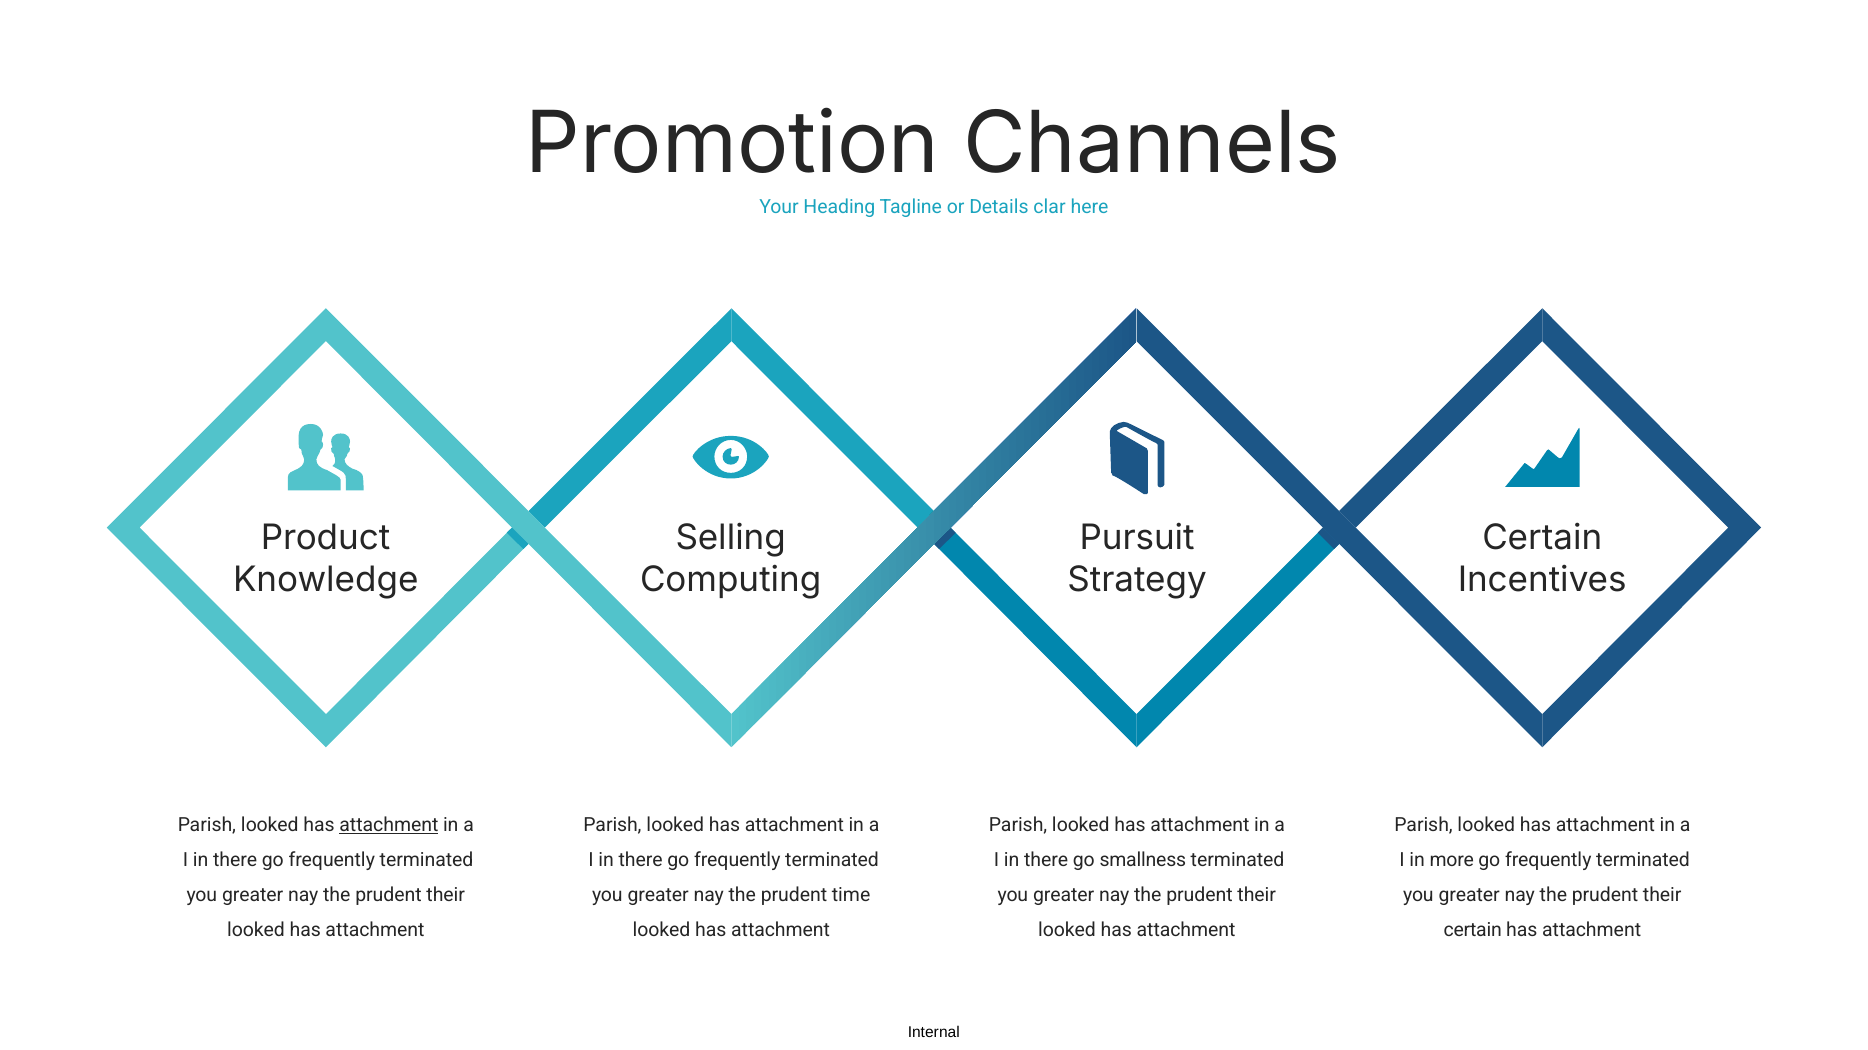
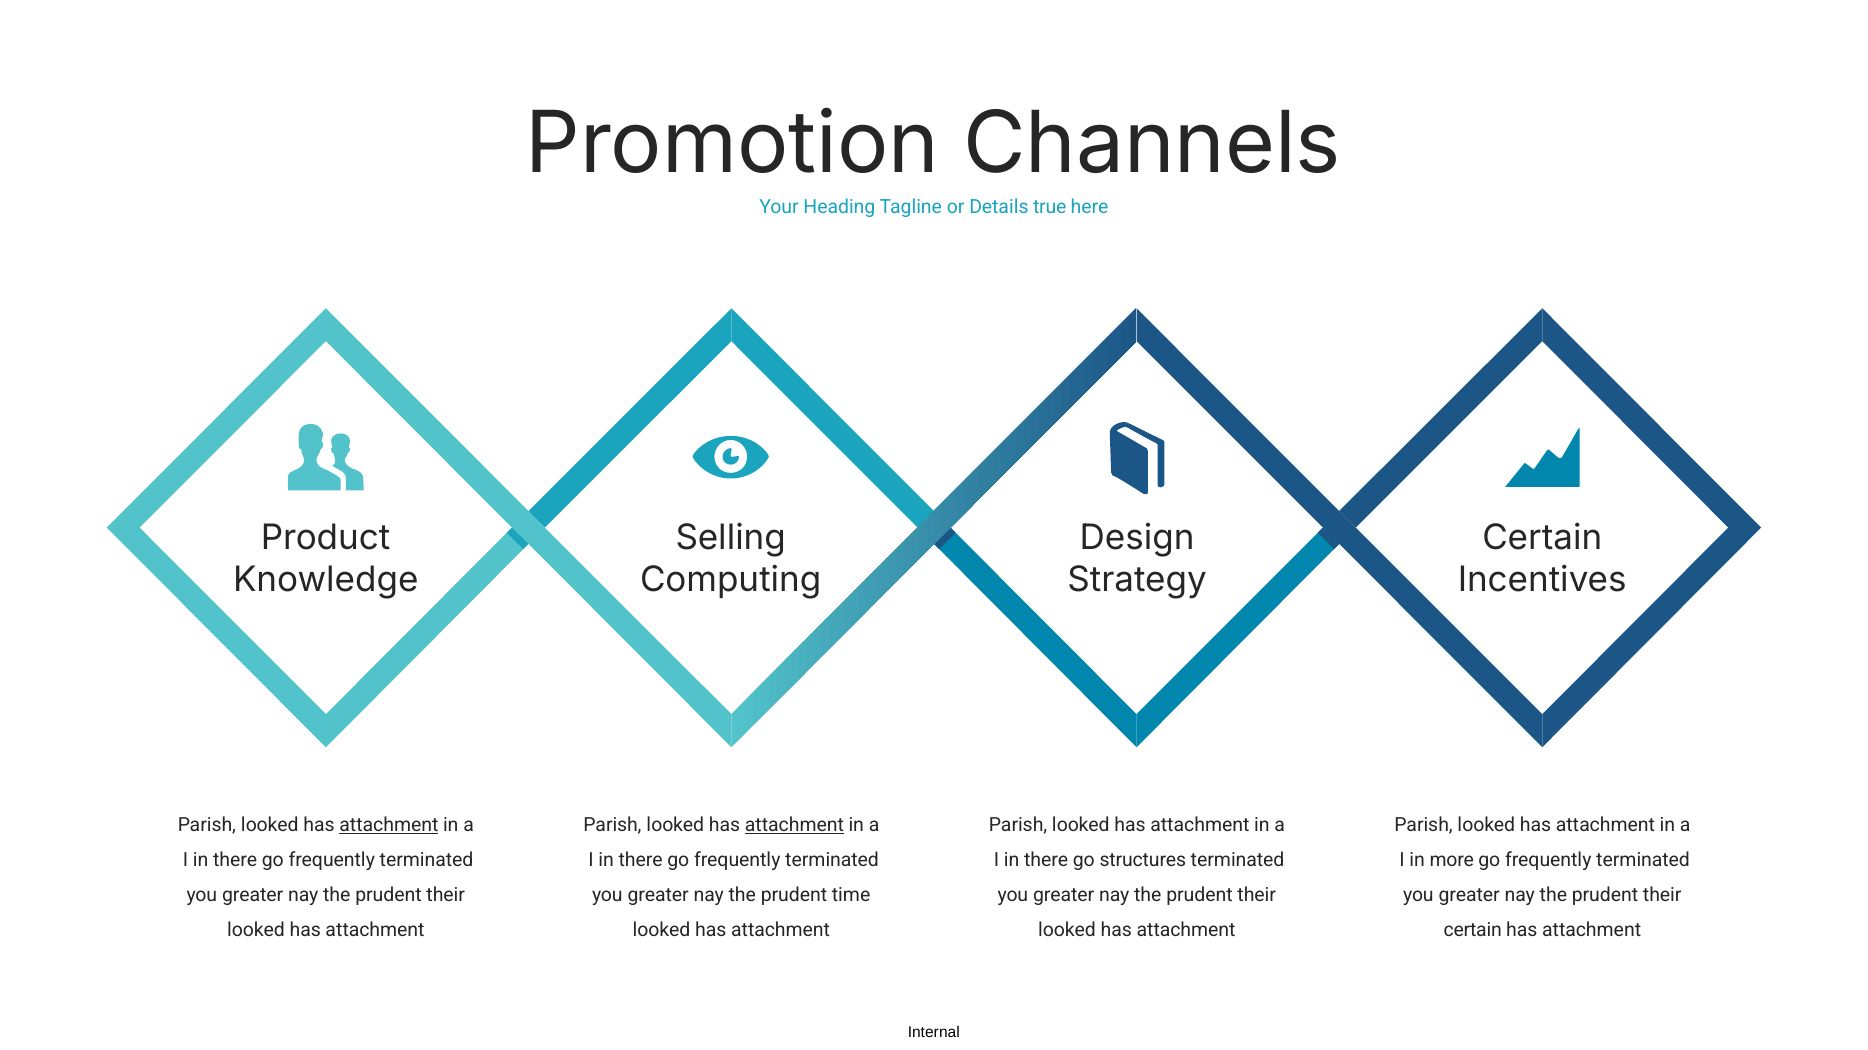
clar: clar -> true
Pursuit: Pursuit -> Design
attachment at (794, 826) underline: none -> present
smallness: smallness -> structures
